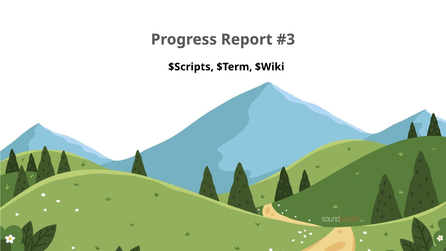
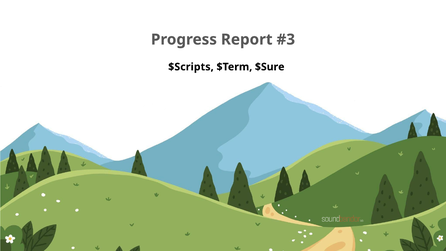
$Wiki: $Wiki -> $Sure
